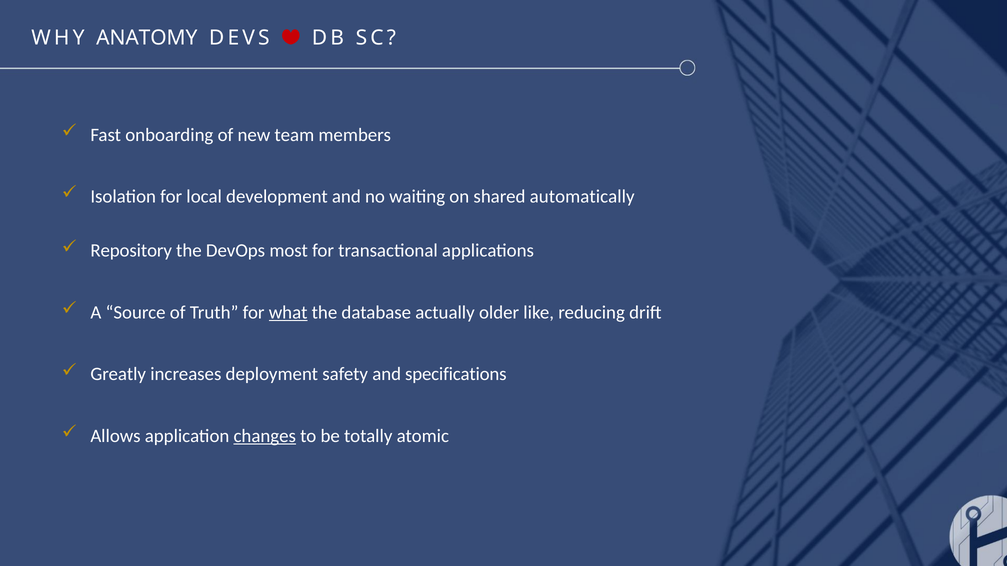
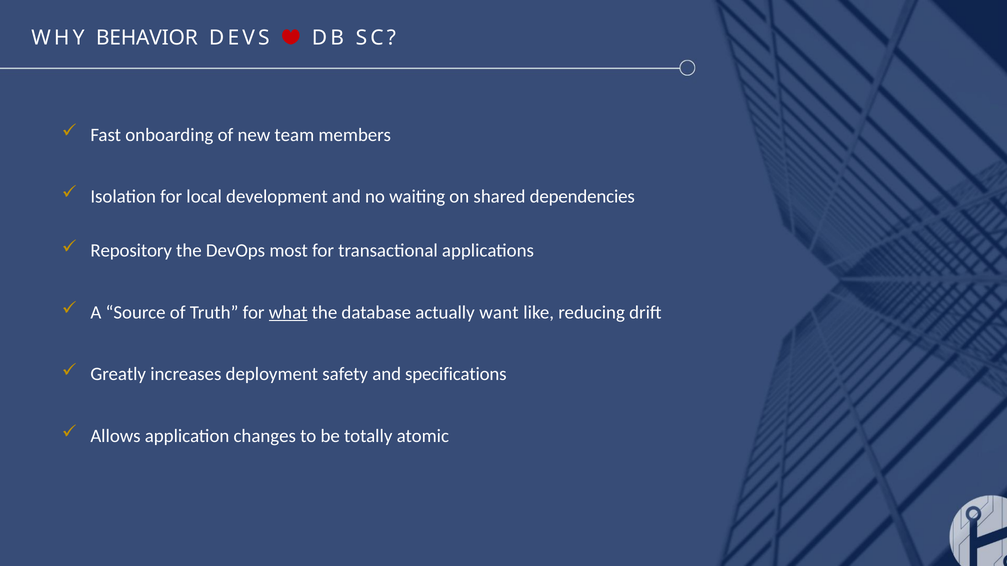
ANATOMY: ANATOMY -> BEHAVIOR
automatically: automatically -> dependencies
older: older -> want
changes underline: present -> none
